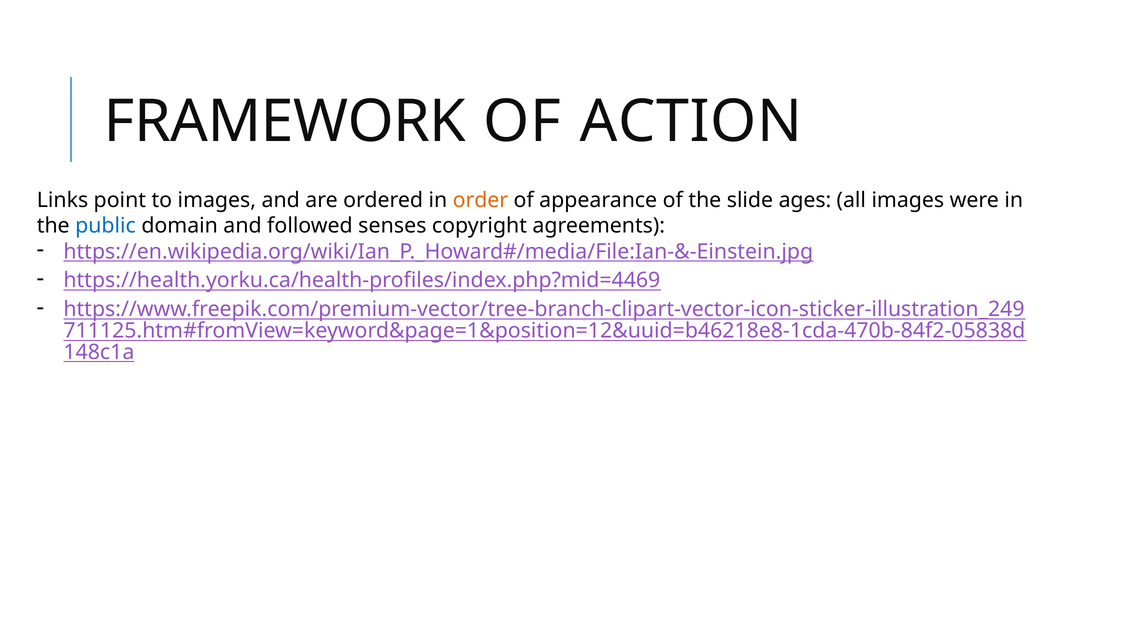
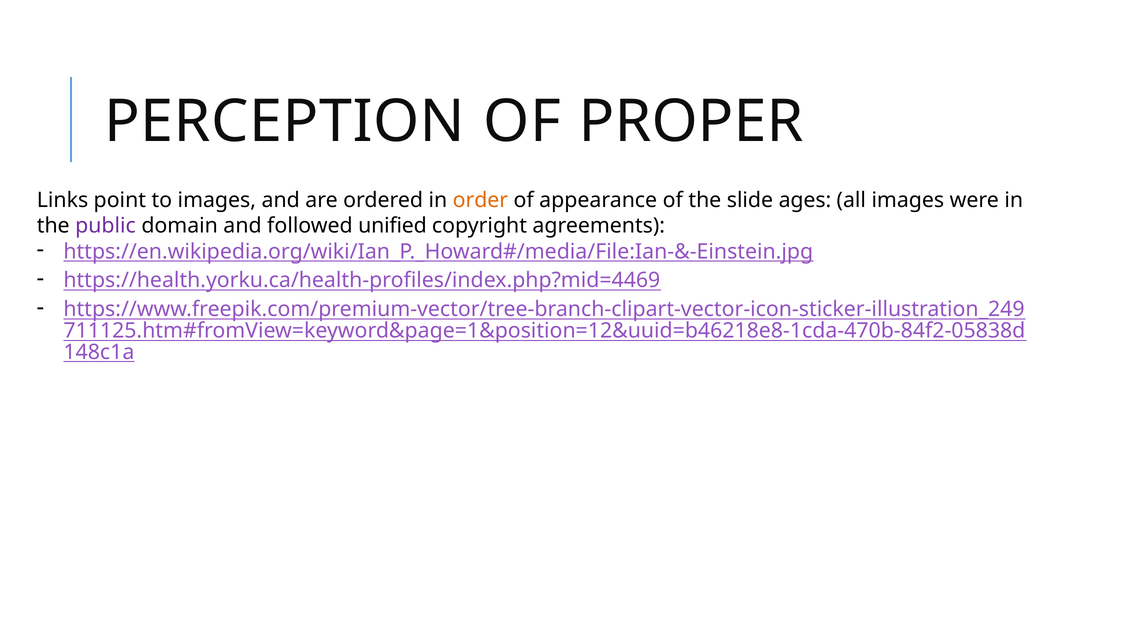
FRAMEWORK: FRAMEWORK -> PERCEPTION
ACTION: ACTION -> PROPER
public colour: blue -> purple
senses: senses -> unified
